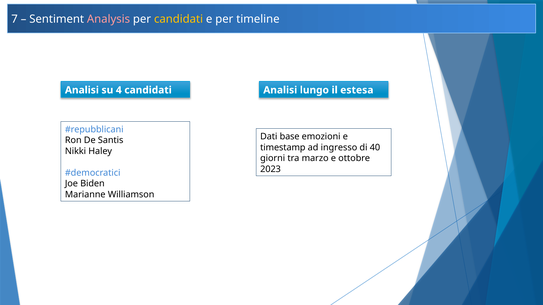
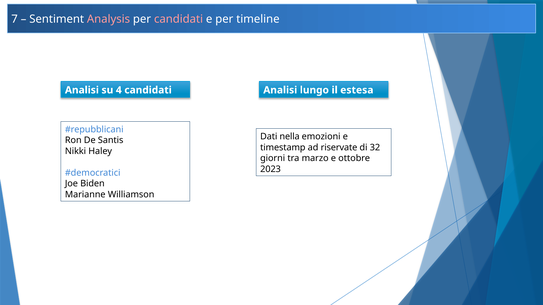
candidati at (179, 19) colour: yellow -> pink
base: base -> nella
ingresso: ingresso -> riservate
40: 40 -> 32
